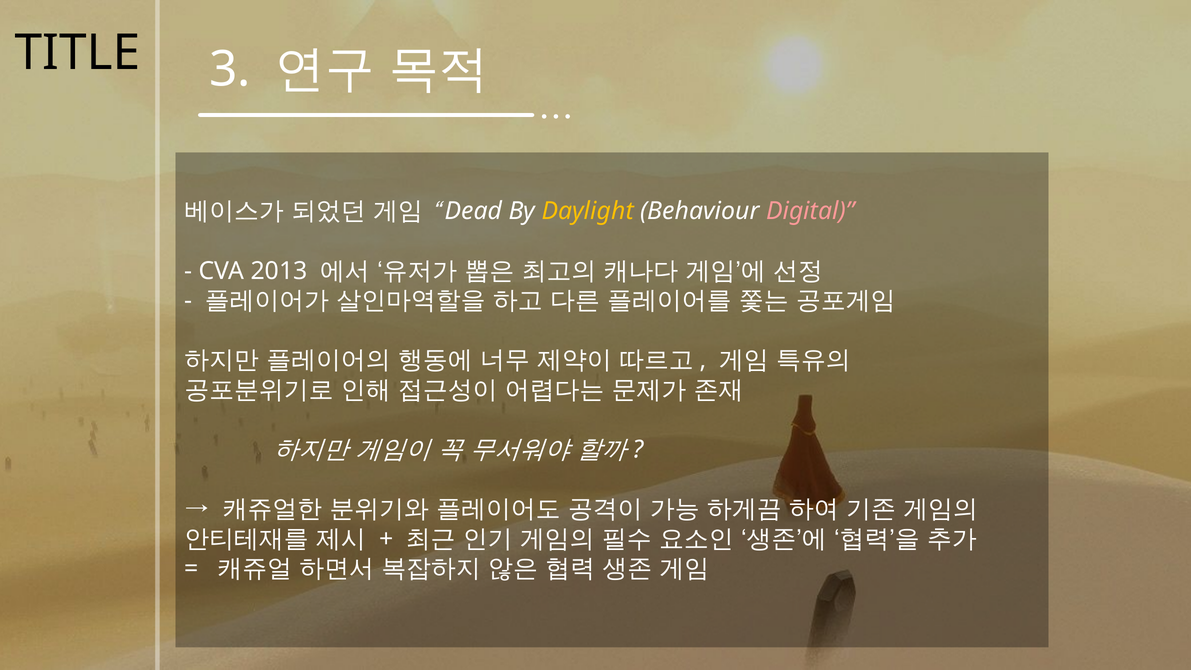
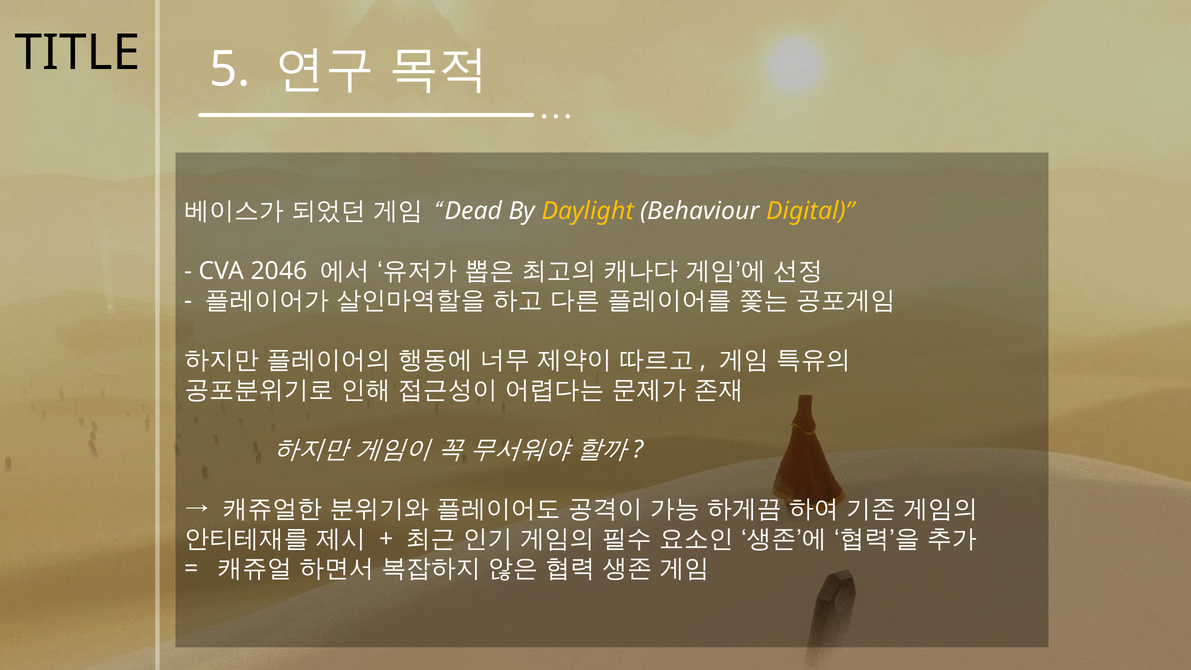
3: 3 -> 5
Digital colour: pink -> yellow
2013: 2013 -> 2046
